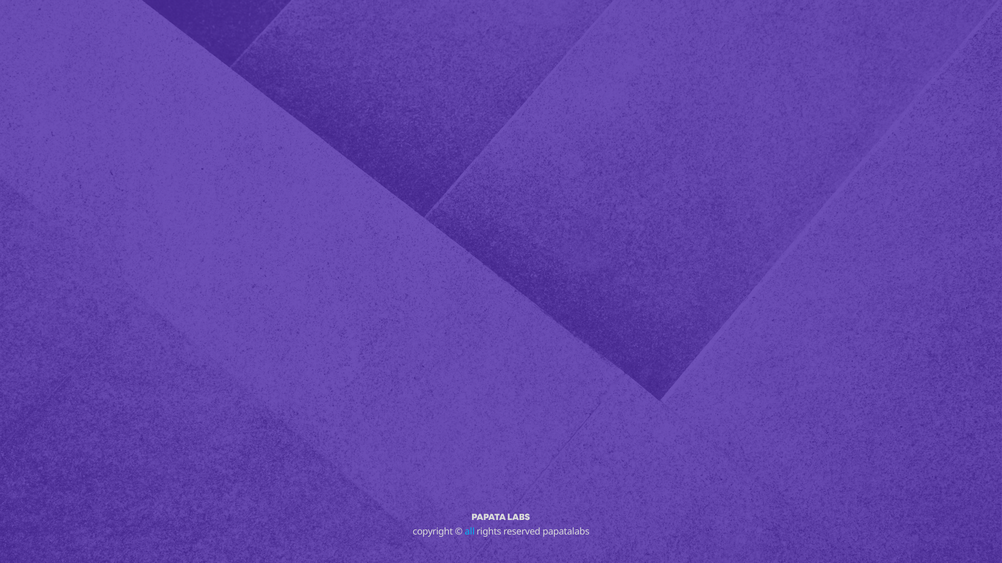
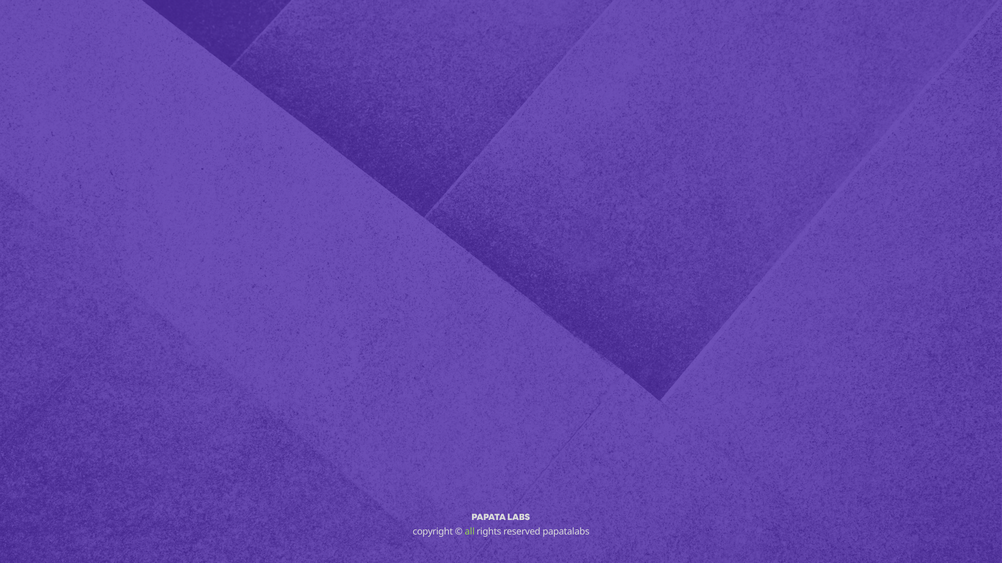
all colour: light blue -> light green
